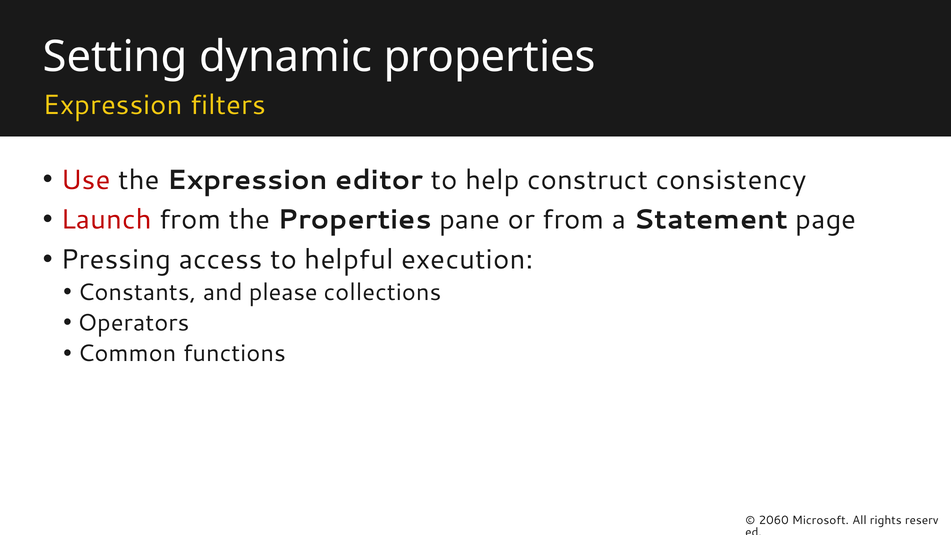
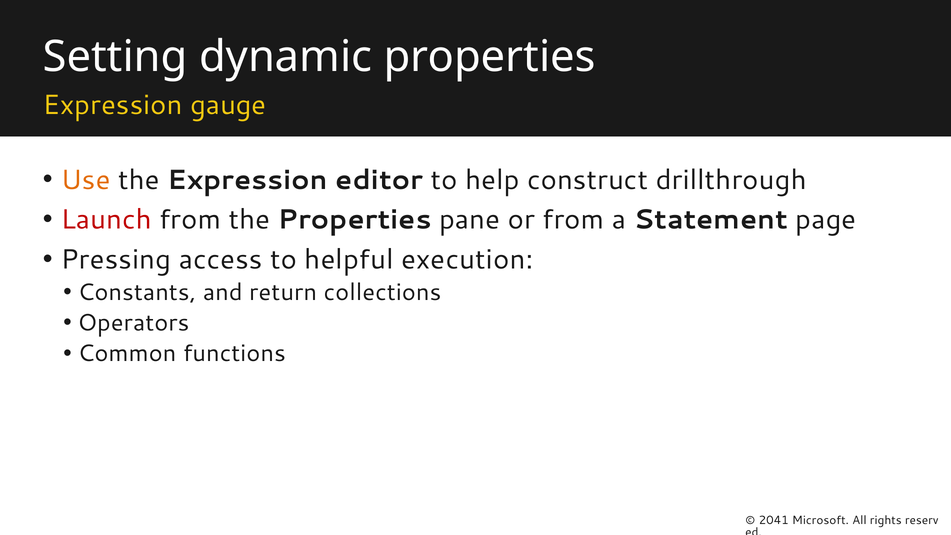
filters: filters -> gauge
Use colour: red -> orange
consistency: consistency -> drillthrough
please: please -> return
2060: 2060 -> 2041
